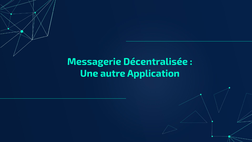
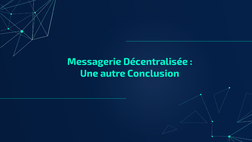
Application: Application -> Conclusion
